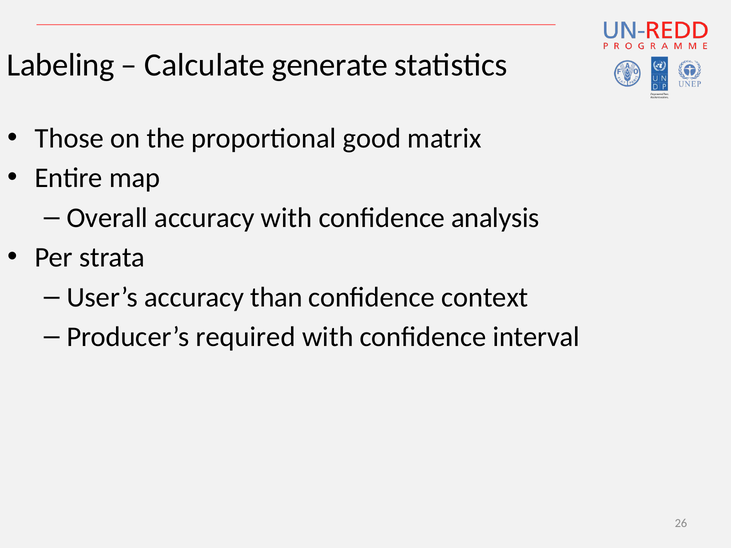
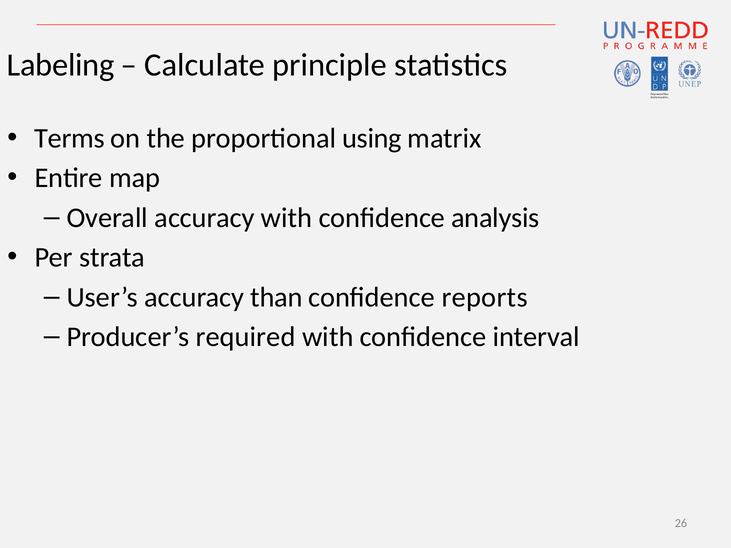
generate: generate -> principle
Those: Those -> Terms
good: good -> using
context: context -> reports
